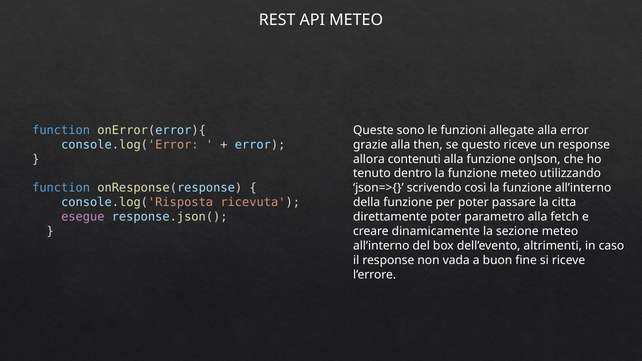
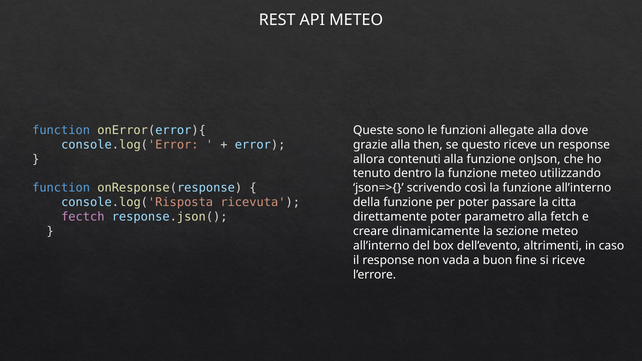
alla error: error -> dove
esegue: esegue -> fectch
